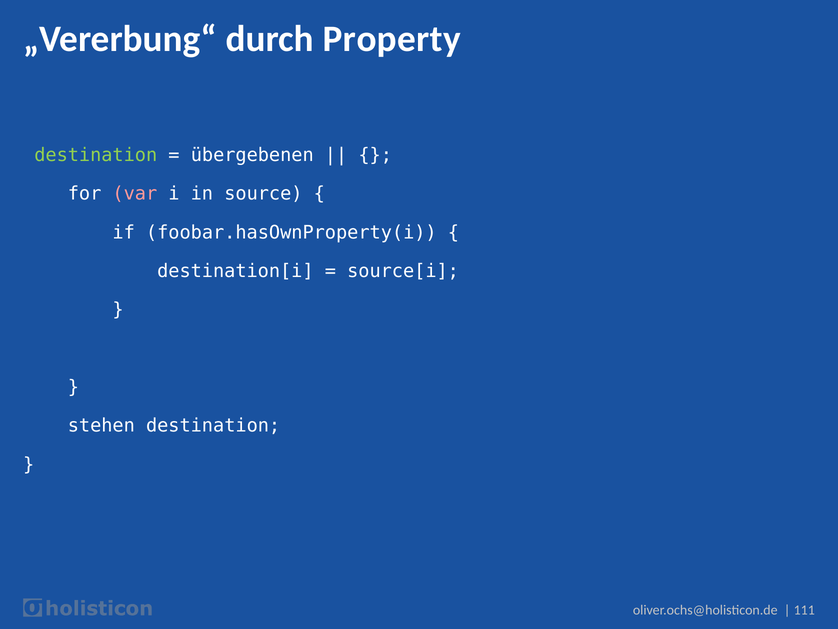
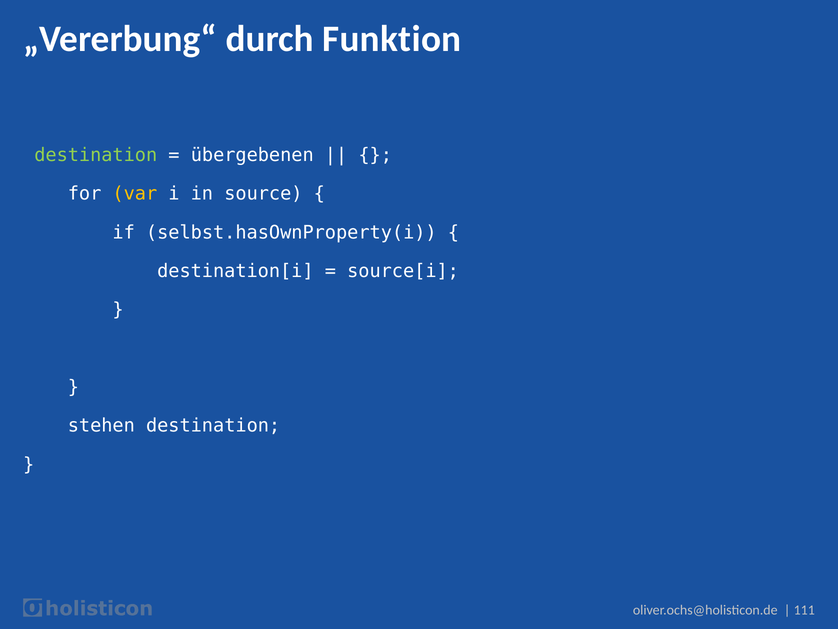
Property: Property -> Funktion
var colour: pink -> yellow
foobar.hasOwnProperty(i: foobar.hasOwnProperty(i -> selbst.hasOwnProperty(i
